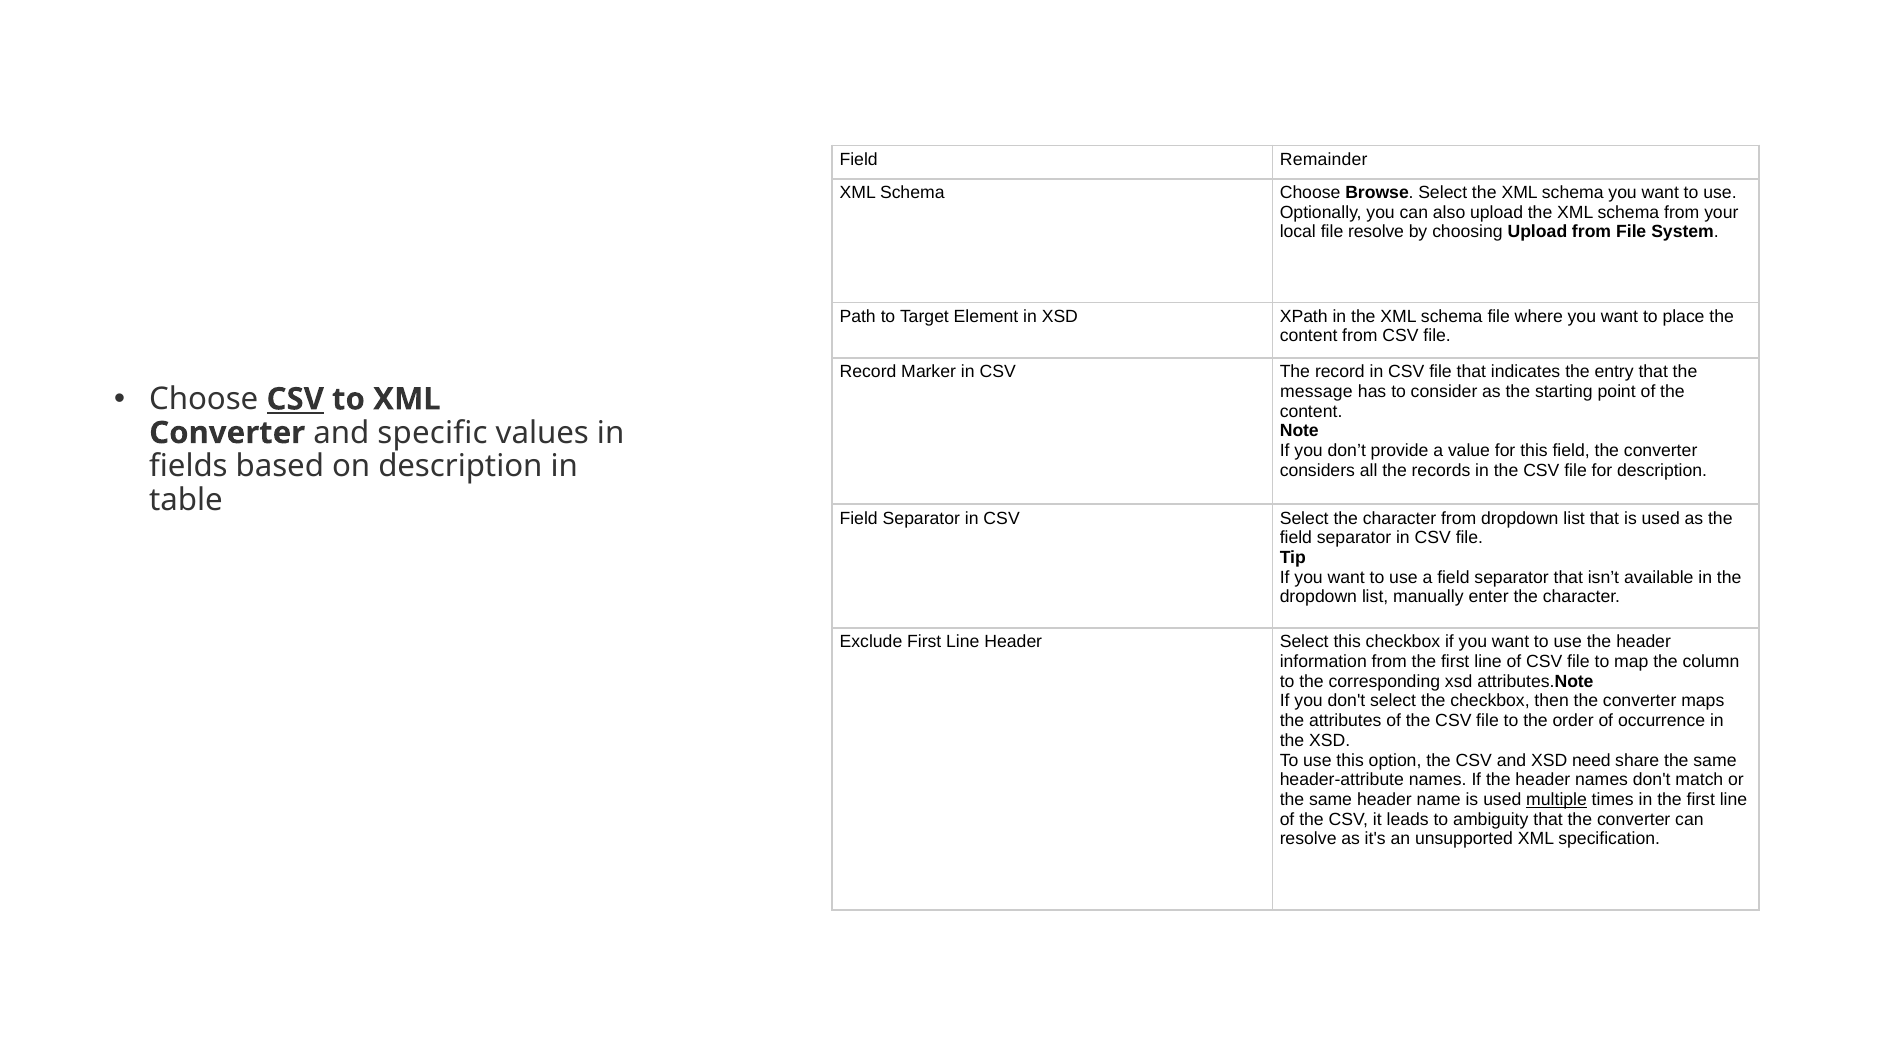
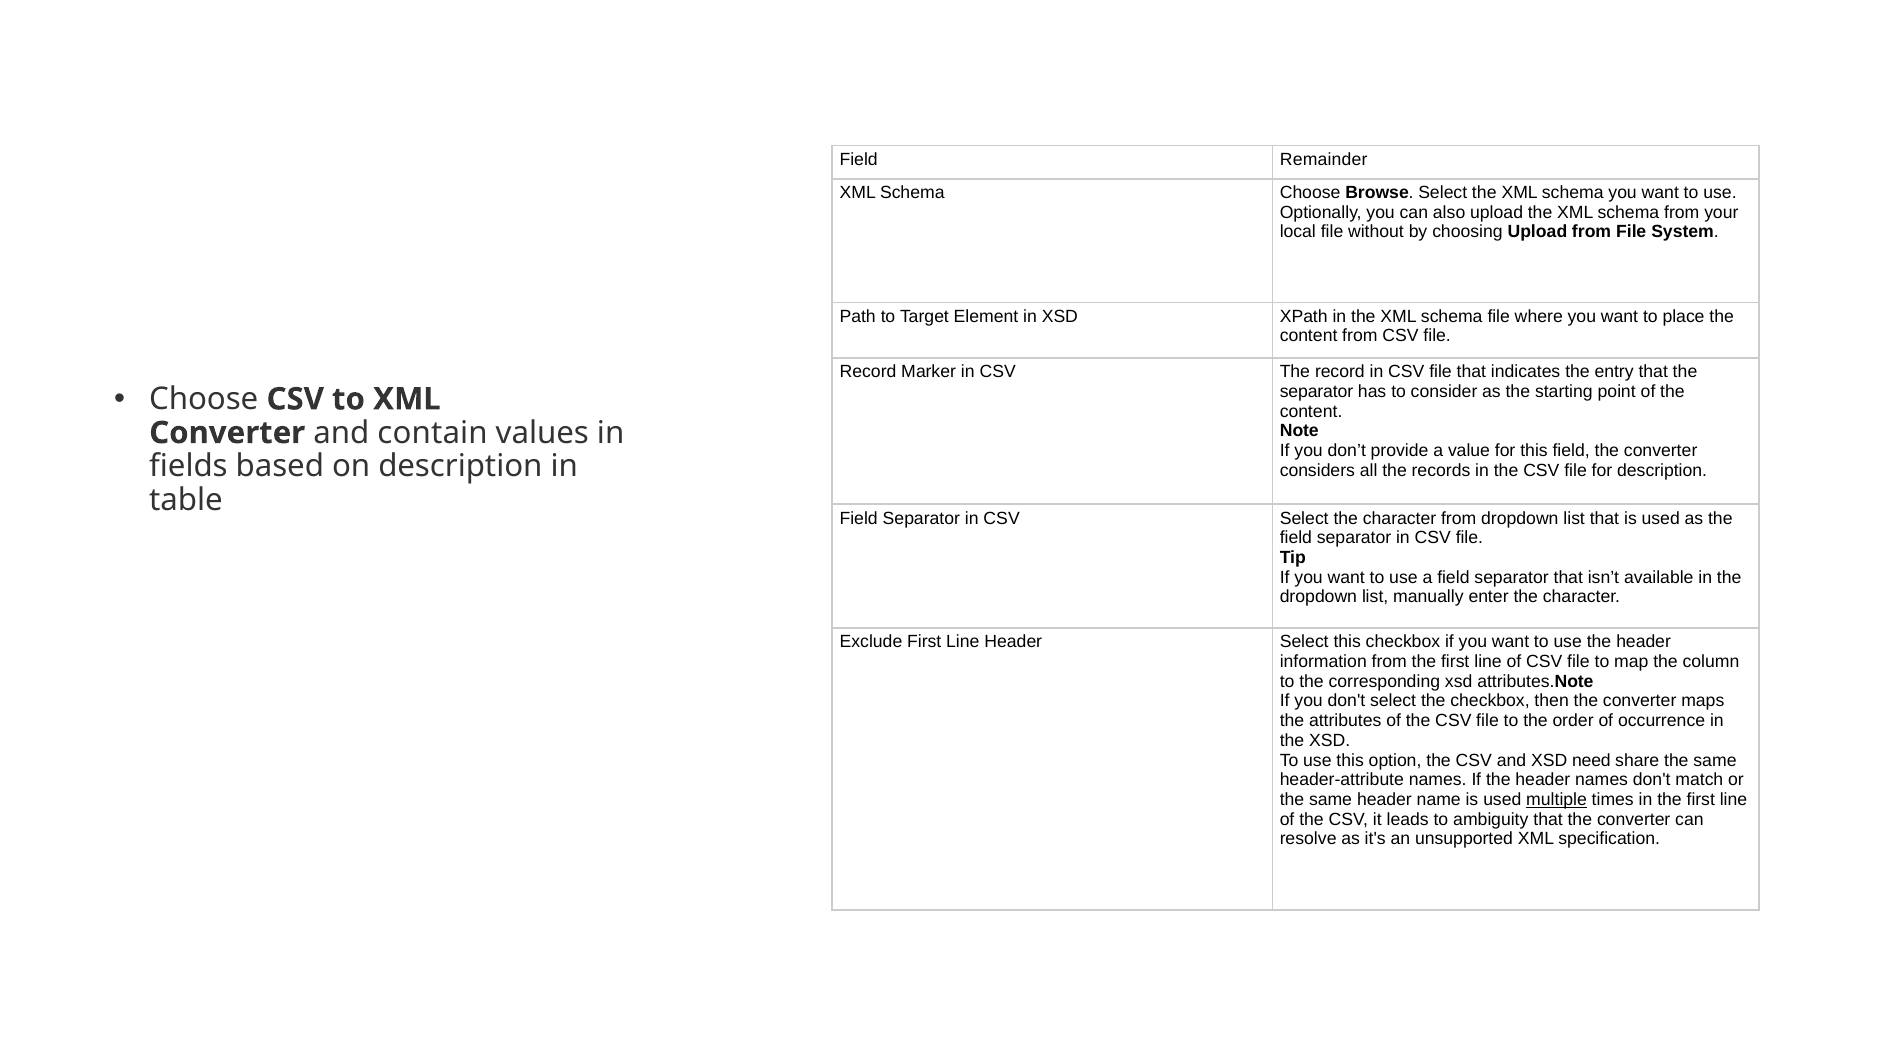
file resolve: resolve -> without
CSV at (295, 399) underline: present -> none
message at (1316, 392): message -> separator
specific: specific -> contain
